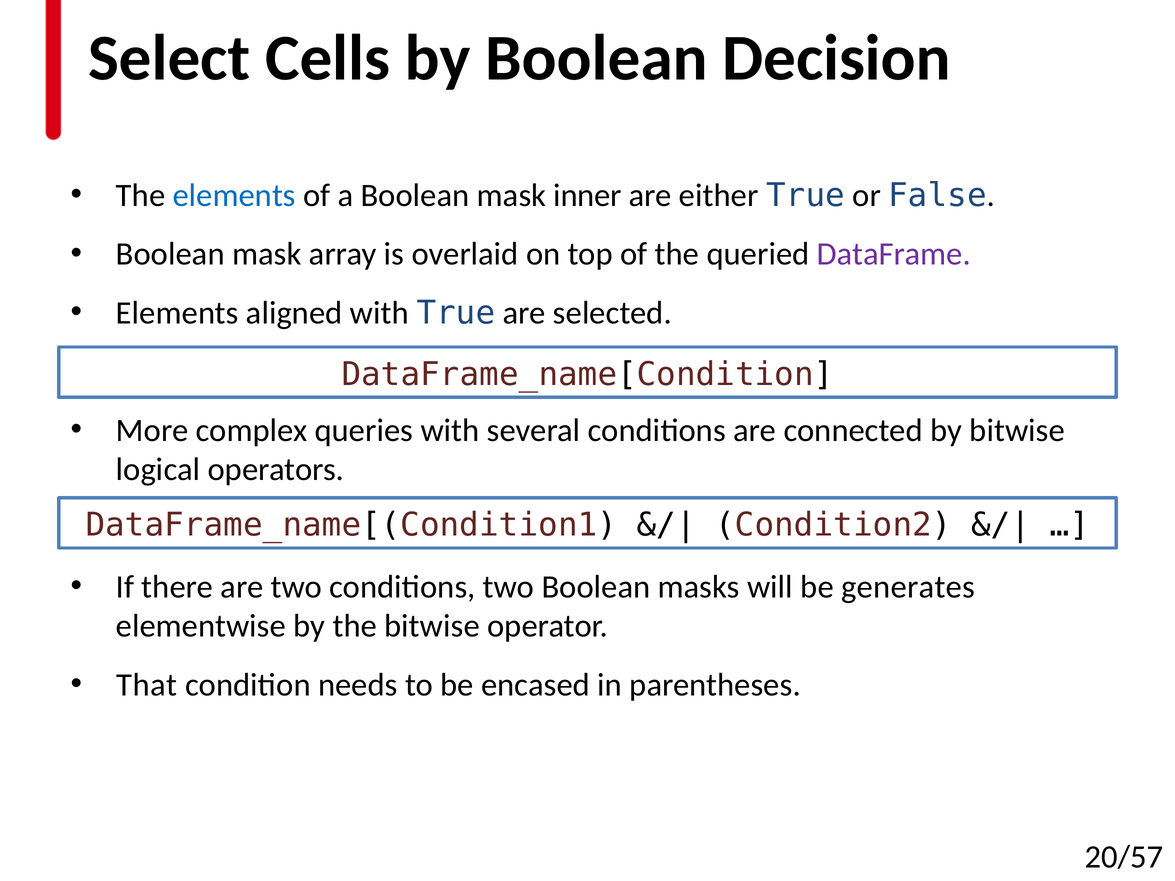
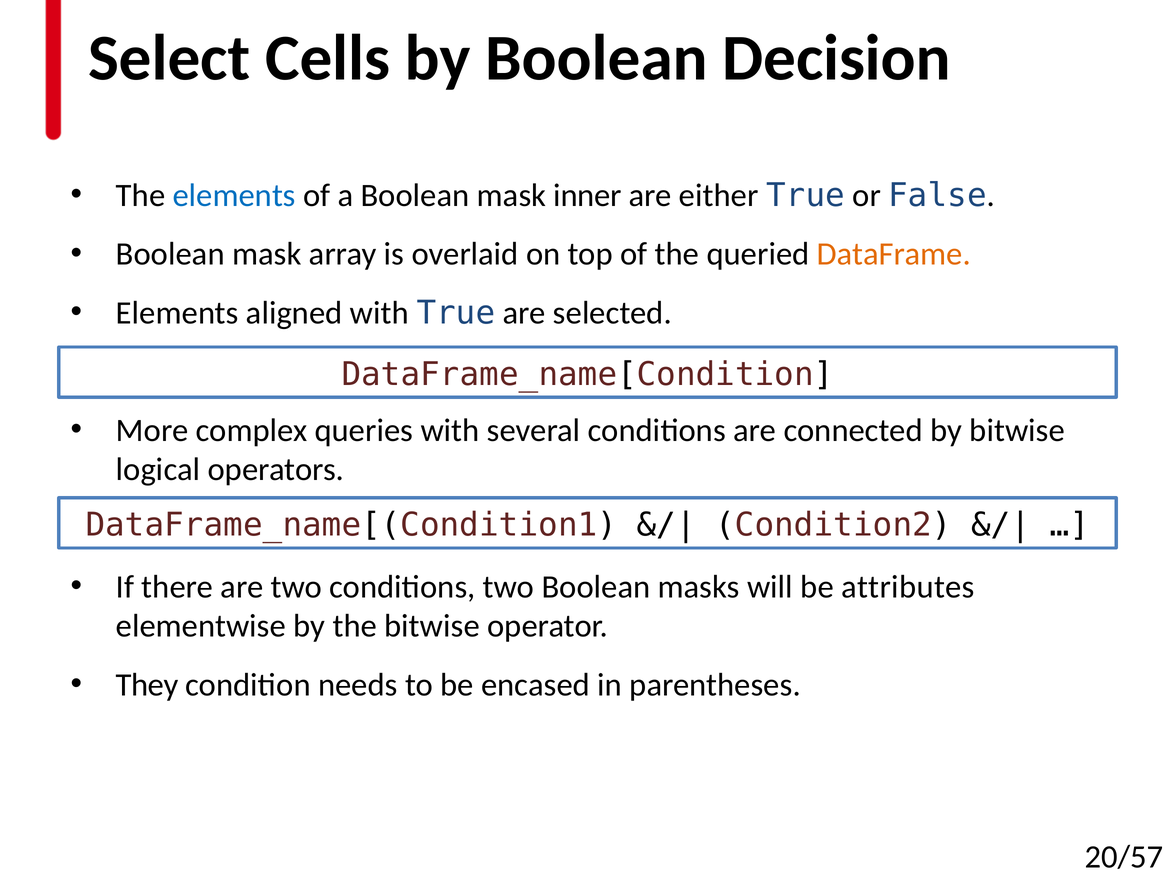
DataFrame colour: purple -> orange
generates: generates -> attributes
That: That -> They
